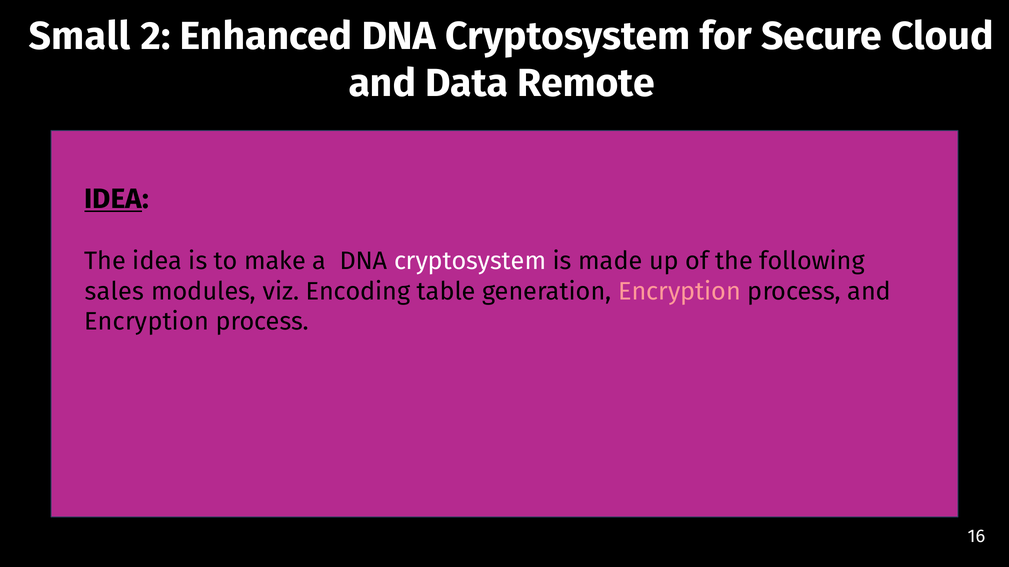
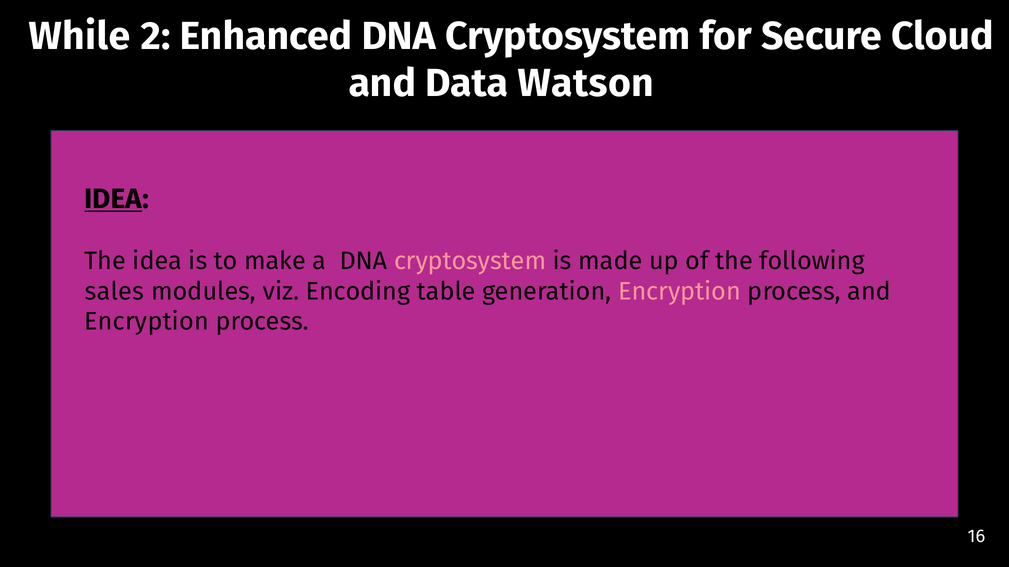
Small: Small -> While
Remote: Remote -> Watson
cryptosystem at (470, 261) colour: white -> pink
